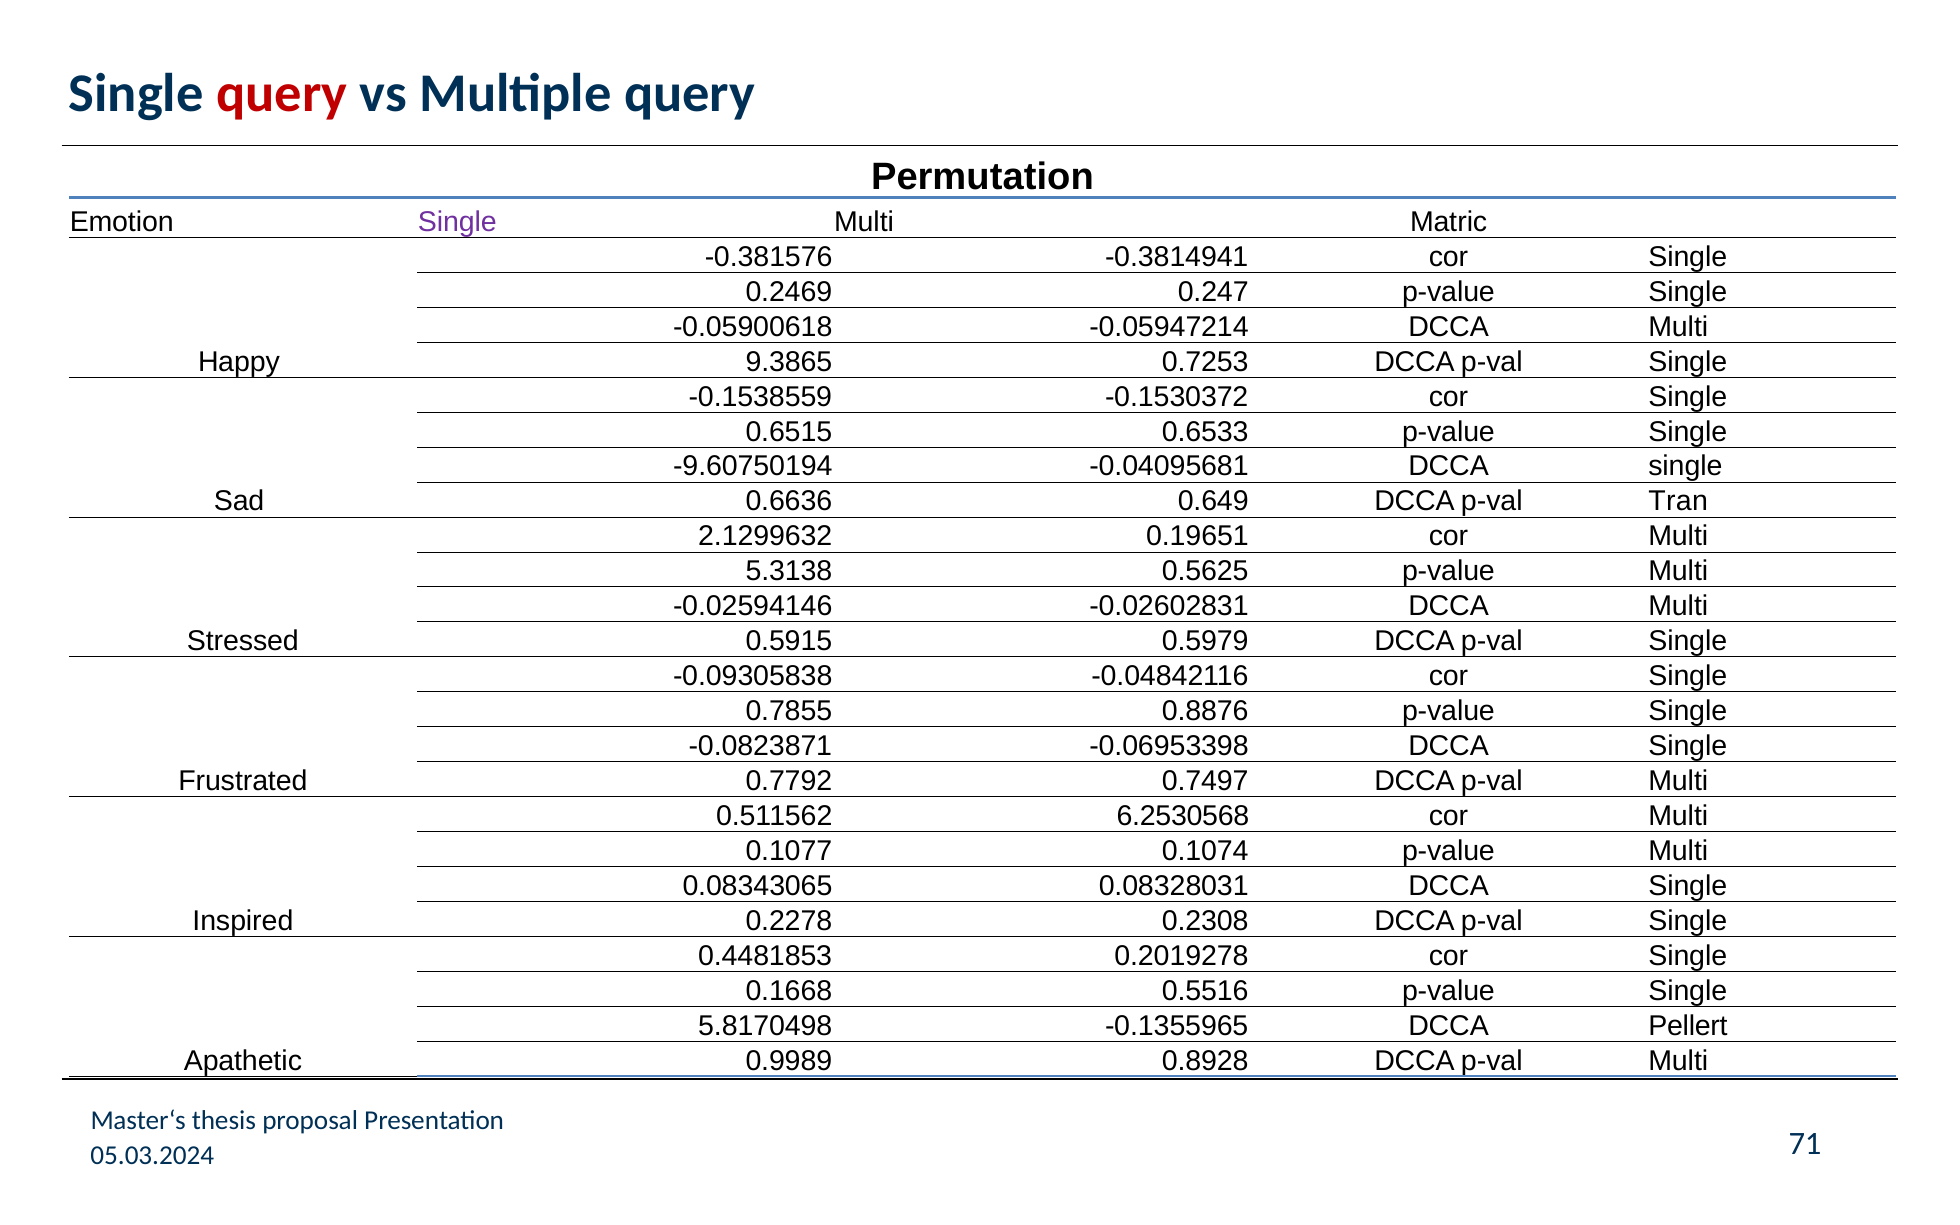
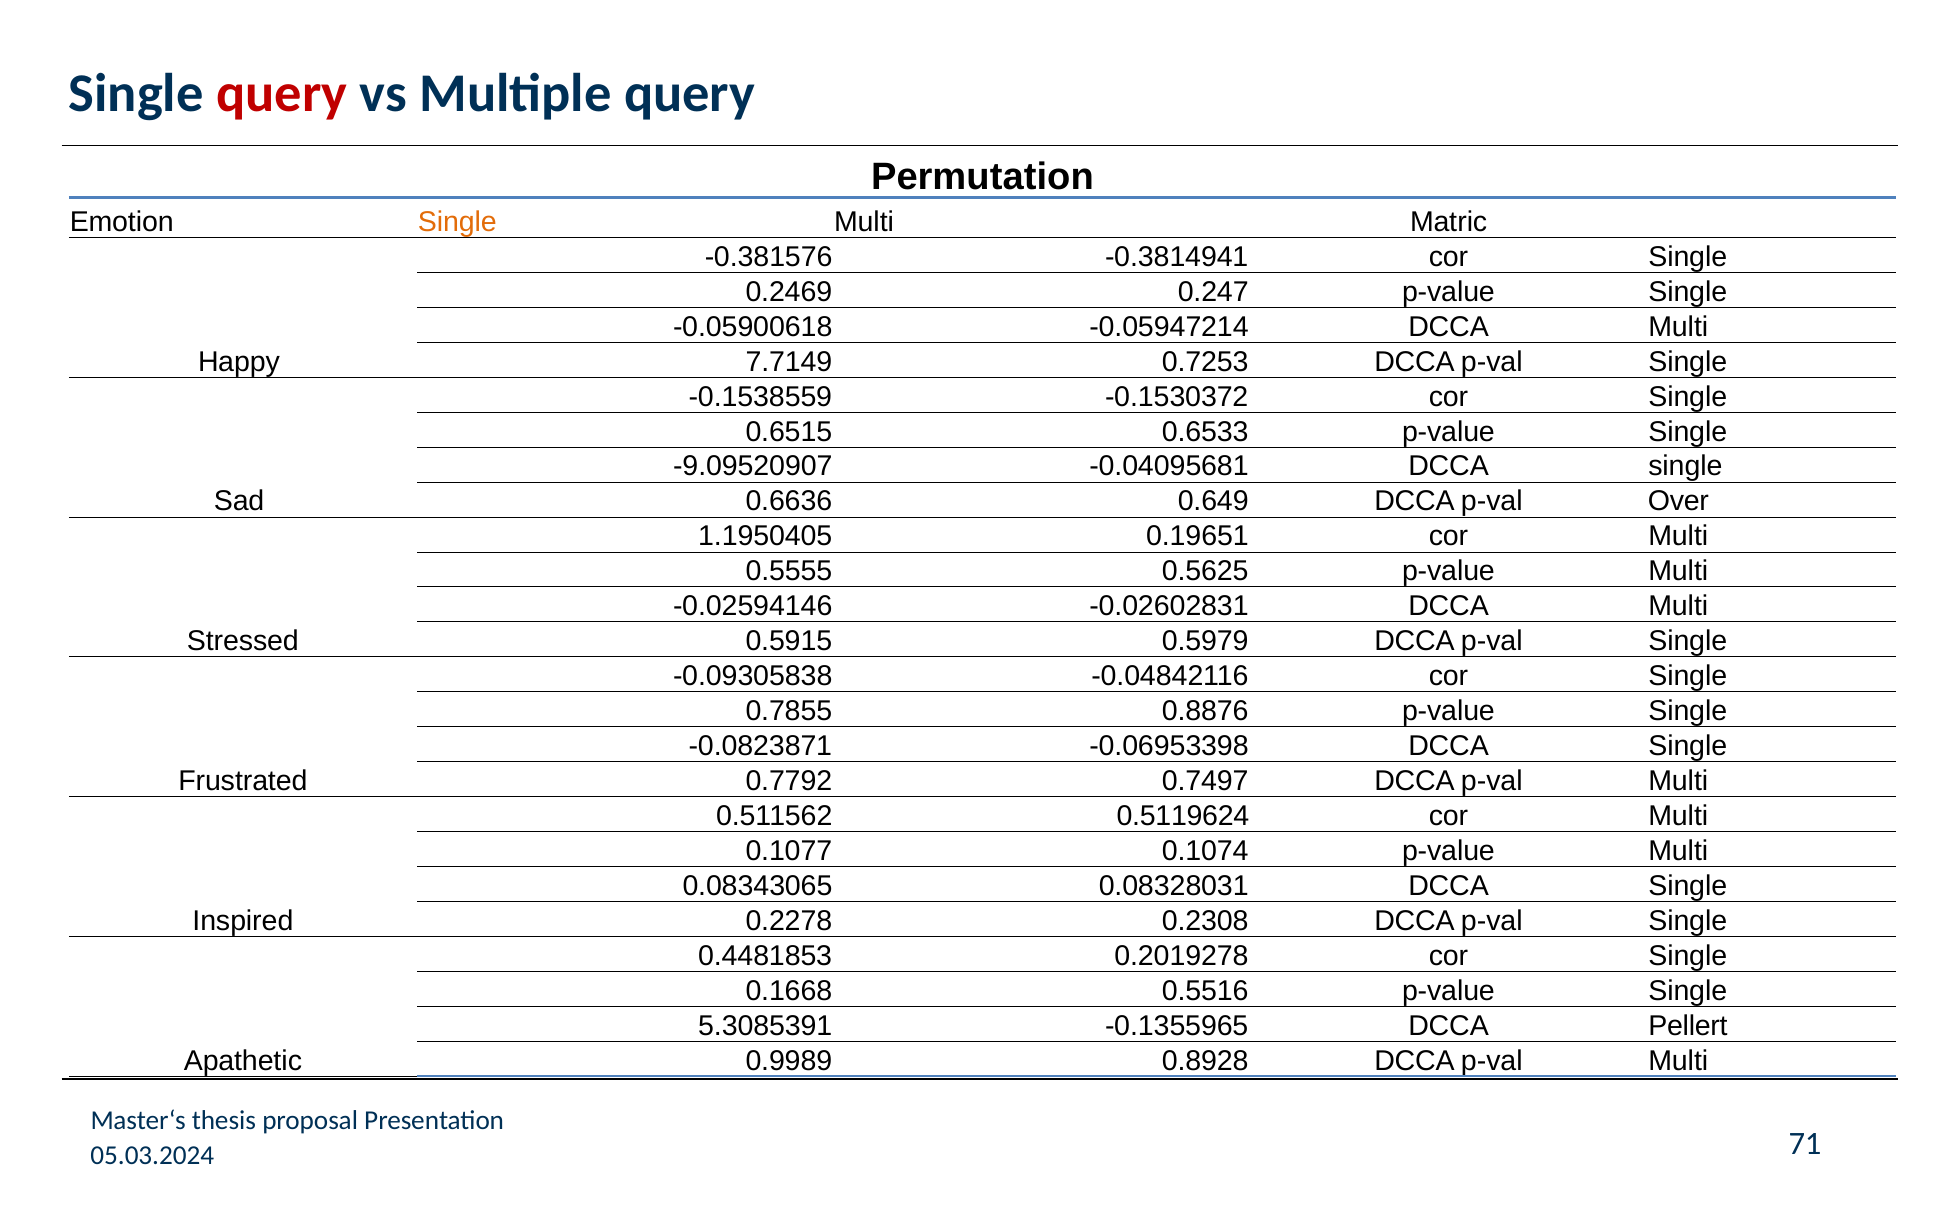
Single at (457, 222) colour: purple -> orange
9.3865: 9.3865 -> 7.7149
-9.60750194: -9.60750194 -> -9.09520907
Tran: Tran -> Over
2.1299632: 2.1299632 -> 1.1950405
5.3138: 5.3138 -> 0.5555
6.2530568: 6.2530568 -> 0.5119624
5.8170498: 5.8170498 -> 5.3085391
